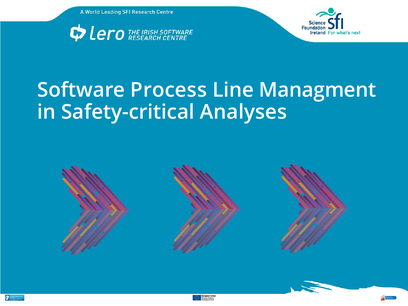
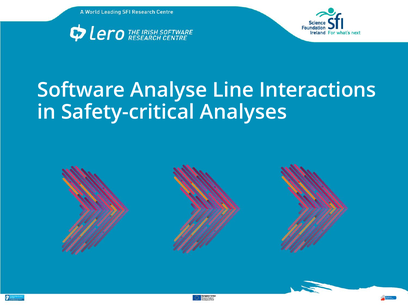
Process: Process -> Analyse
Managment: Managment -> Interactions
